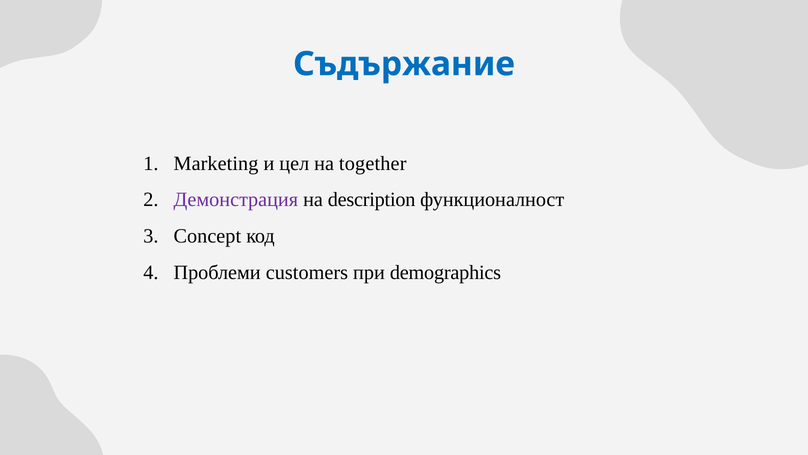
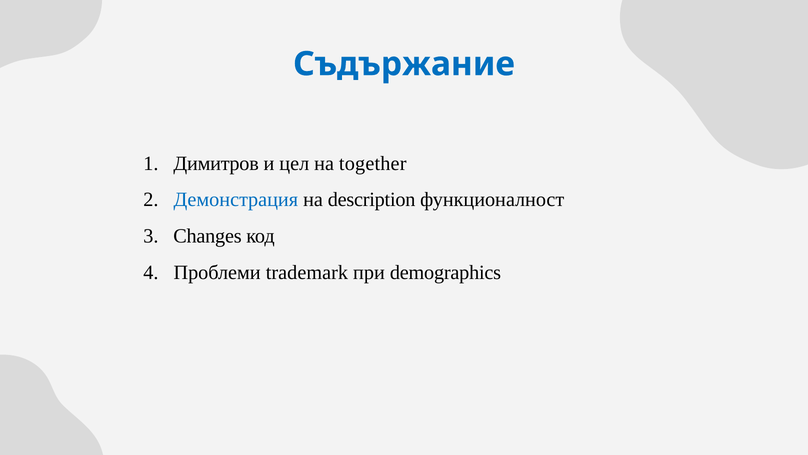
Marketing: Marketing -> Димитров
Демонстрация colour: purple -> blue
Concept: Concept -> Changes
customers: customers -> trademark
